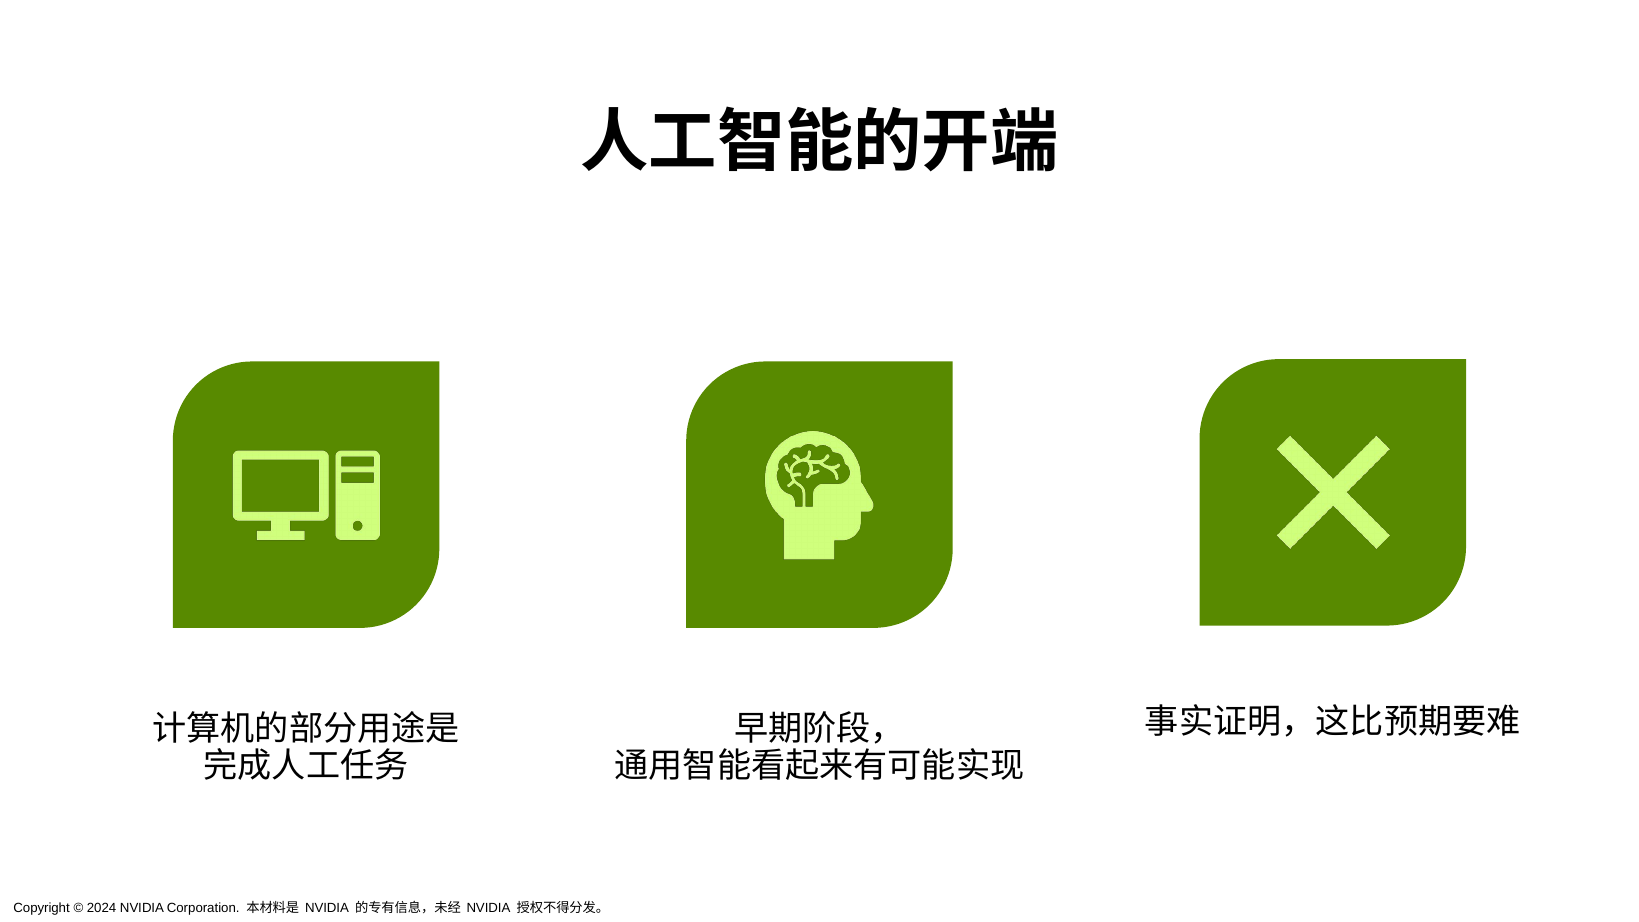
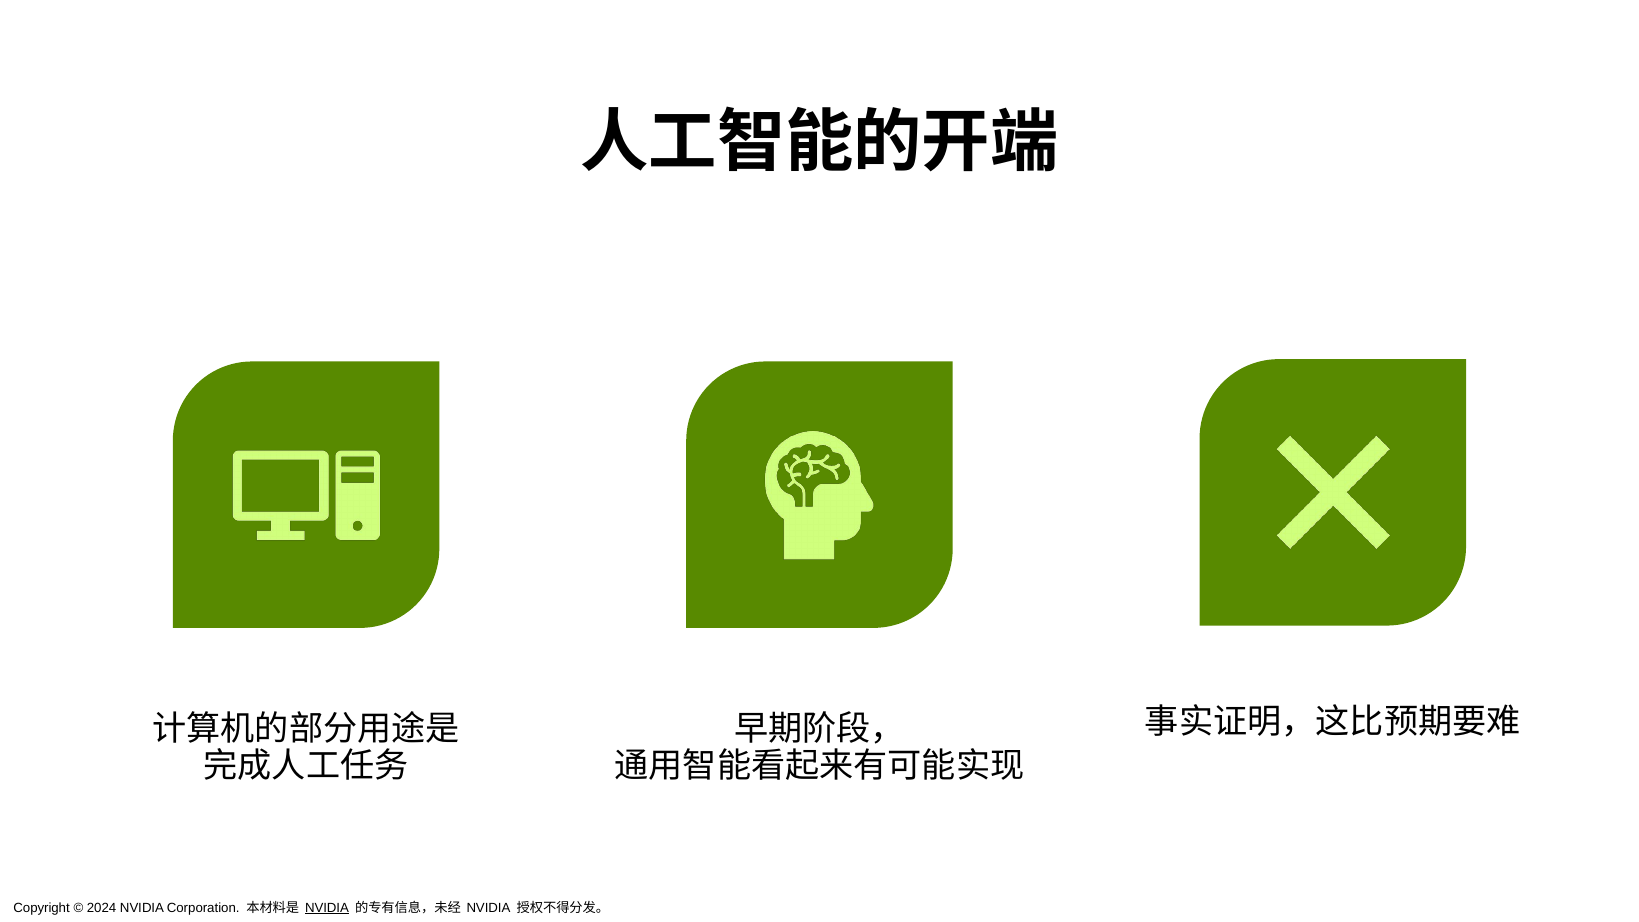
NVIDIA at (327, 908) underline: none -> present
